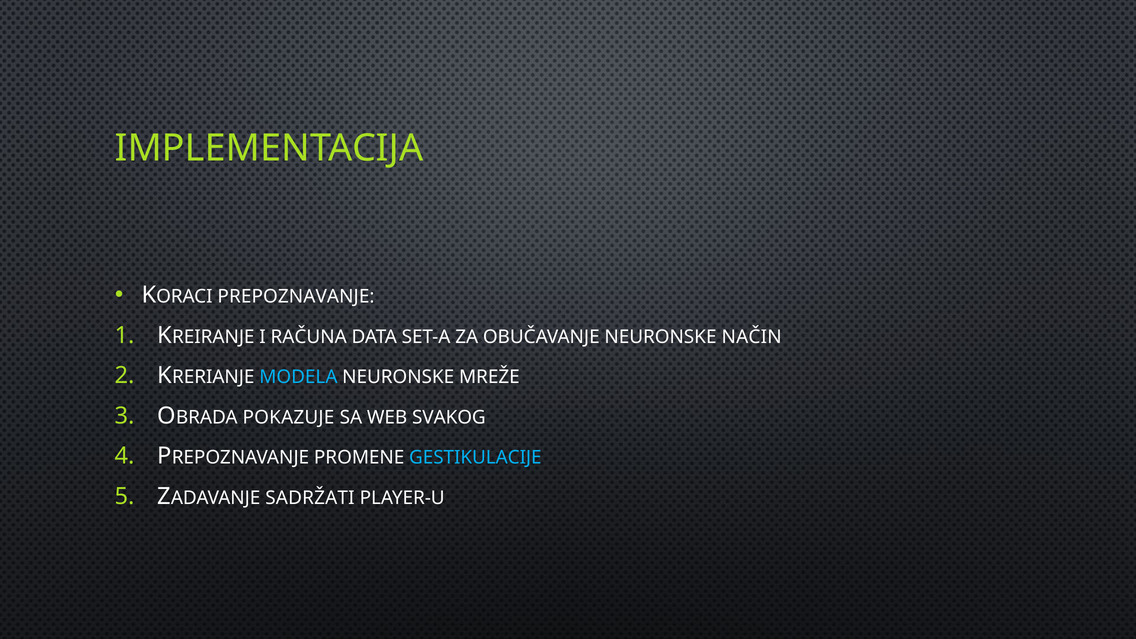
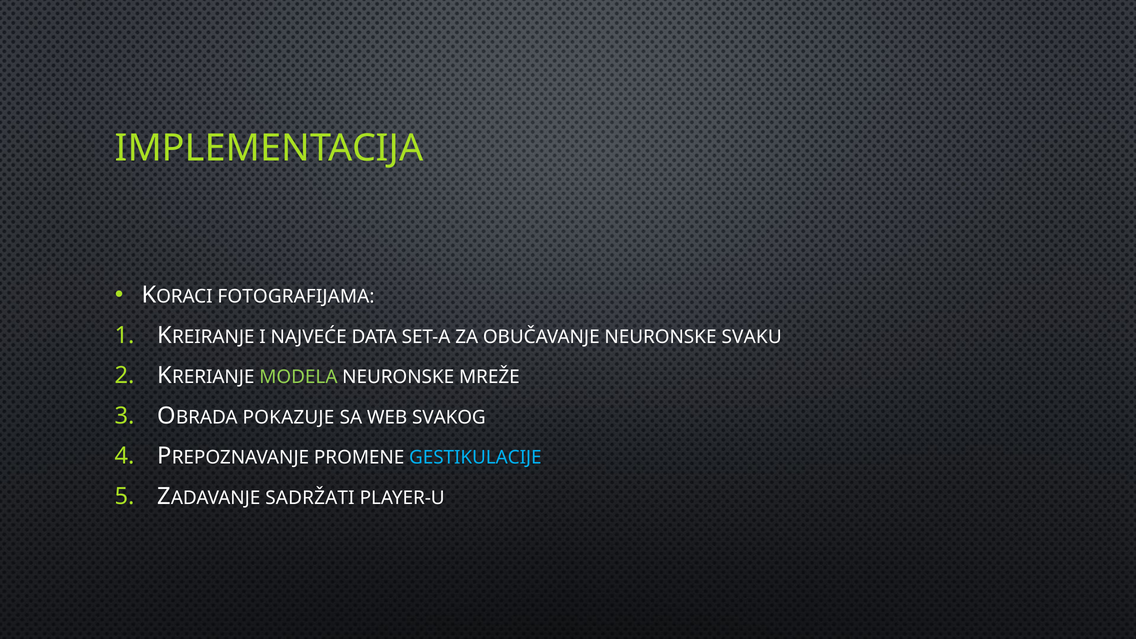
PREPOZNAVANJE: PREPOZNAVANJE -> FOTOGRAFIJAMA
RAČUNA: RAČUNA -> NAJVEĆE
NAČIN: NAČIN -> SVAKU
MODELA colour: light blue -> light green
